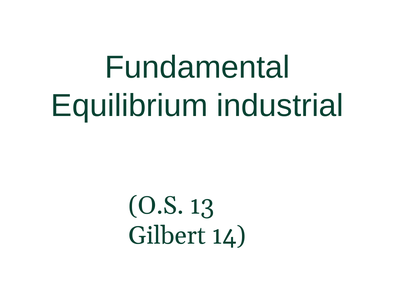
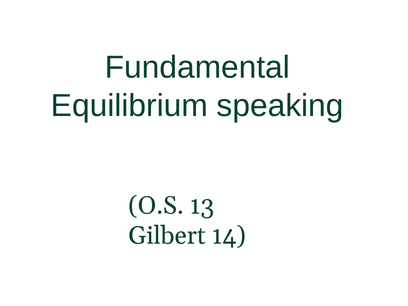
industrial: industrial -> speaking
